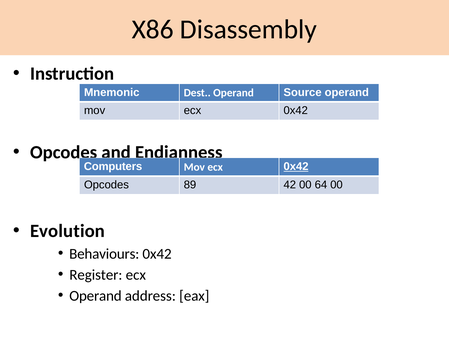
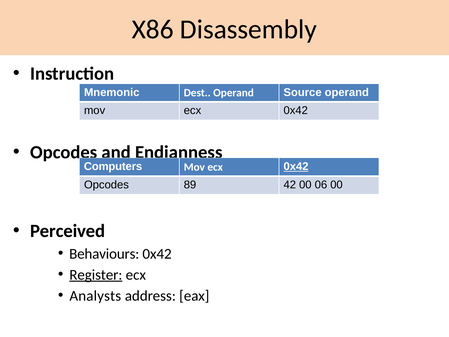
64: 64 -> 06
Evolution: Evolution -> Perceived
Register underline: none -> present
Operand at (95, 296): Operand -> Analysts
